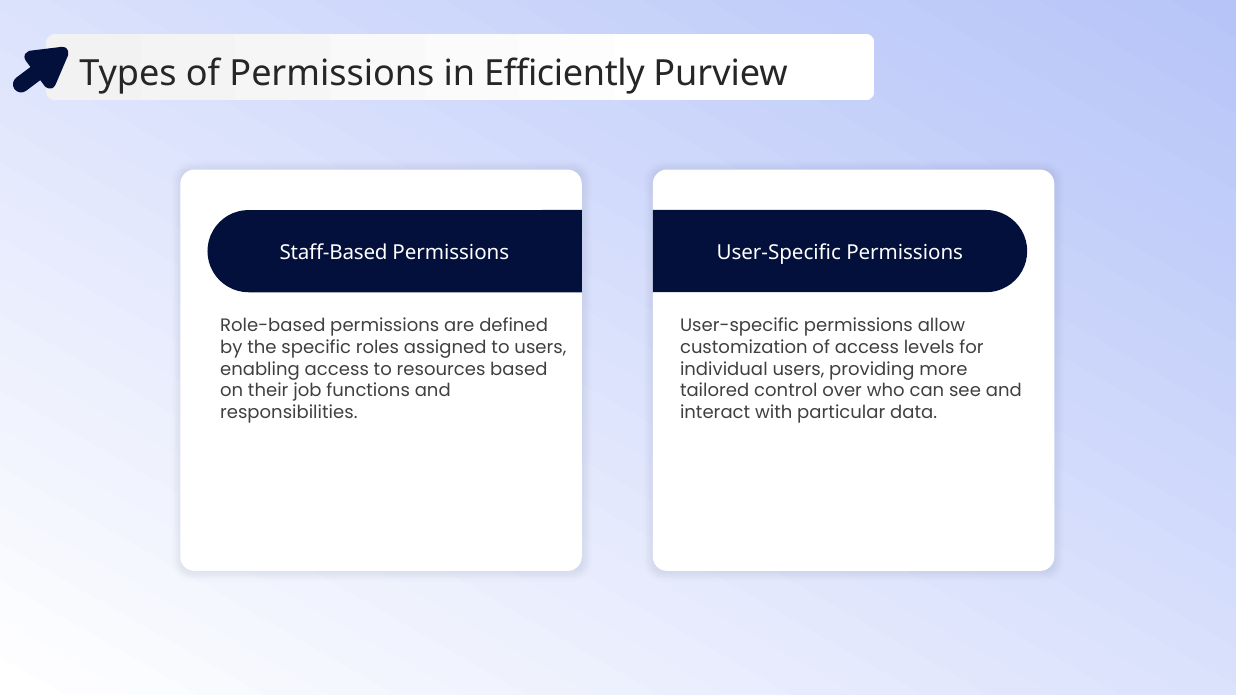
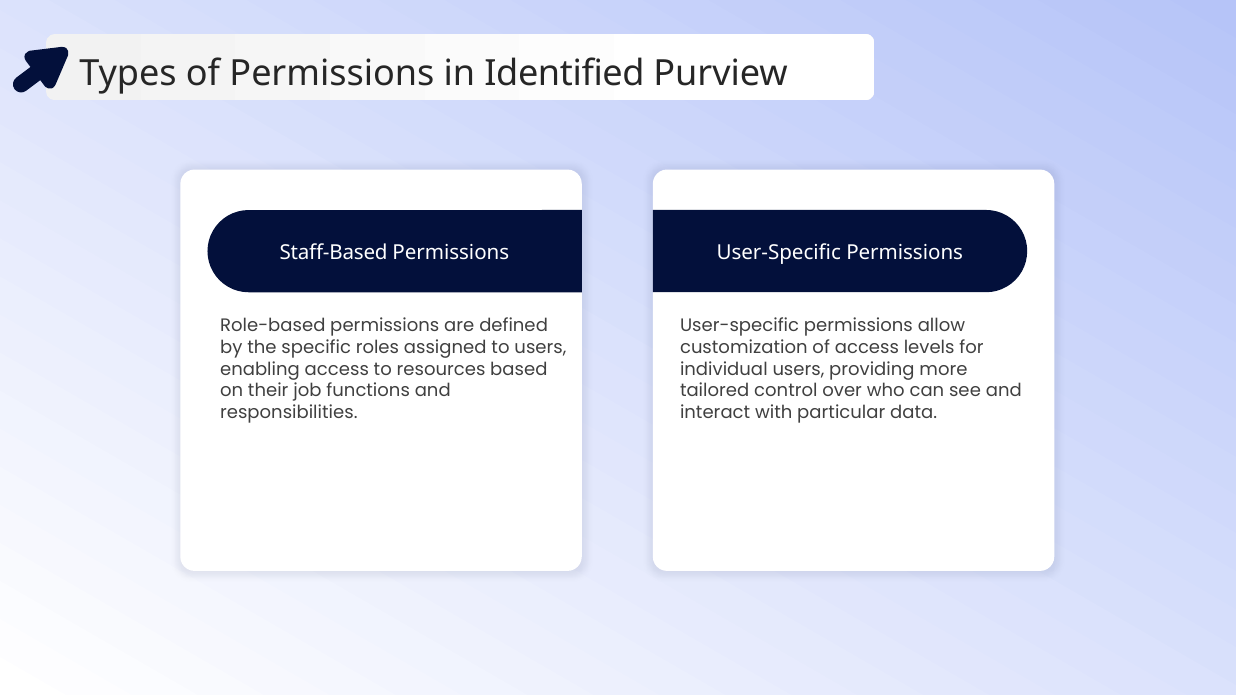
Efficiently: Efficiently -> Identified
